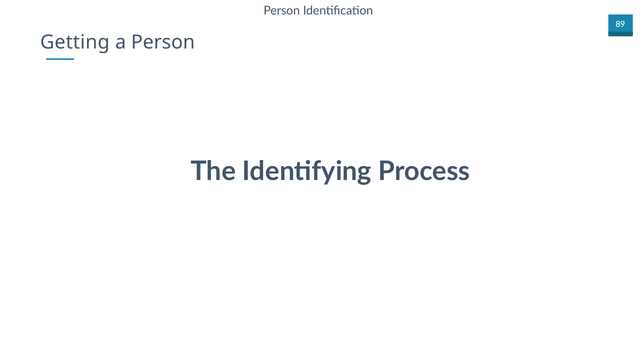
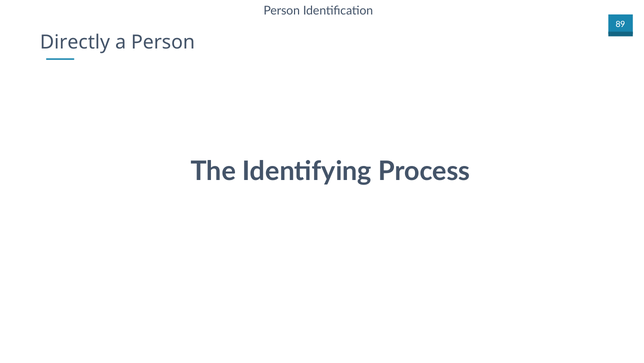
Getting: Getting -> Directly
